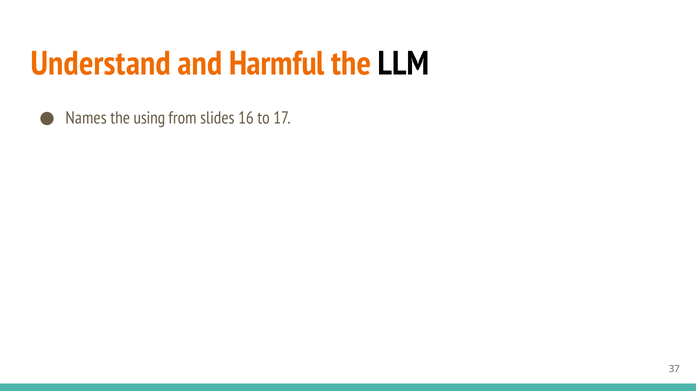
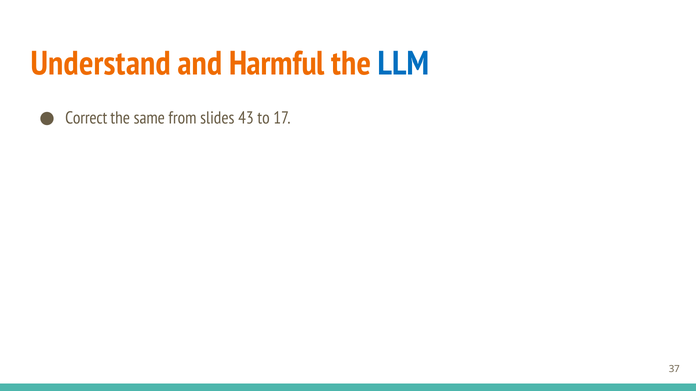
LLM colour: black -> blue
Names: Names -> Correct
using: using -> same
16: 16 -> 43
